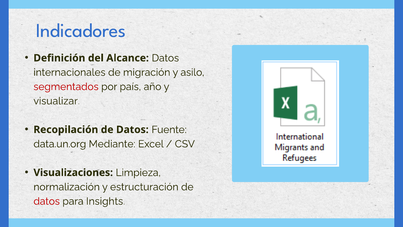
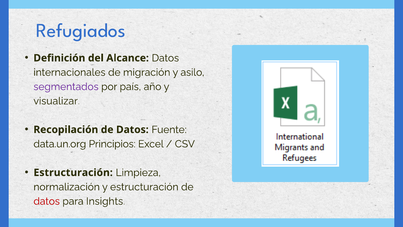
Indicadores: Indicadores -> Refugiados
segmentados colour: red -> purple
Mediante: Mediante -> Principios
Visualizaciones at (73, 172): Visualizaciones -> Estructuración
